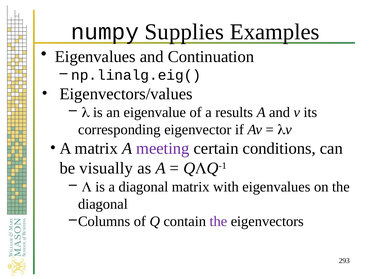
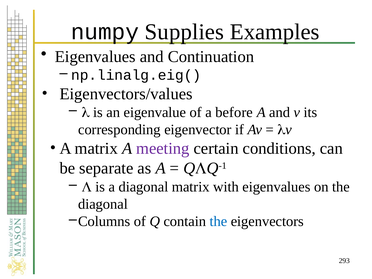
results: results -> before
visually: visually -> separate
the at (218, 221) colour: purple -> blue
